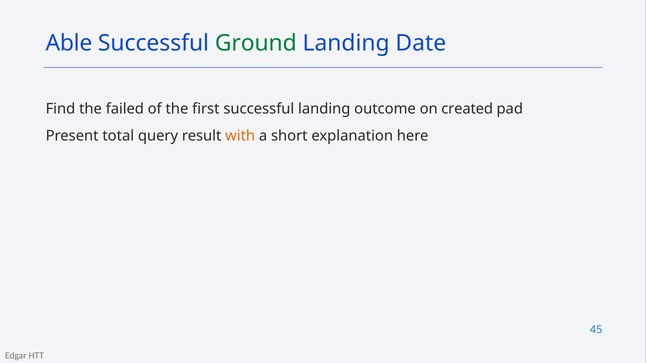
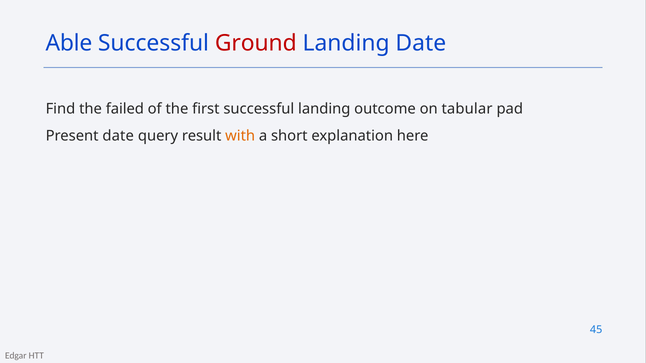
Ground colour: green -> red
created: created -> tabular
Present total: total -> date
